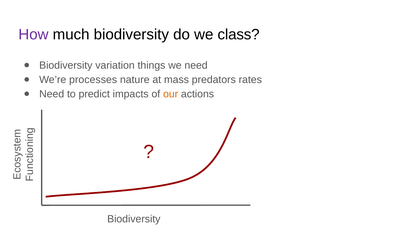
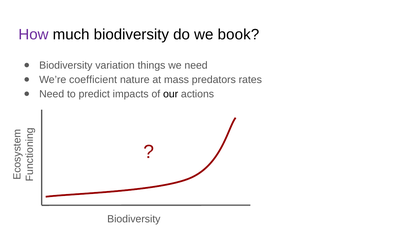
class: class -> book
processes: processes -> coefficient
our colour: orange -> black
